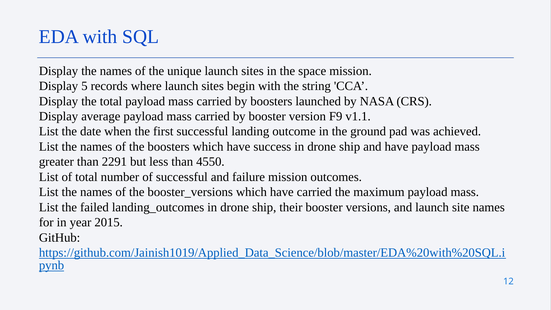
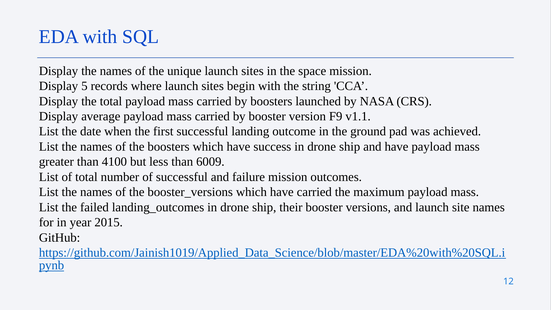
2291: 2291 -> 4100
4550: 4550 -> 6009
